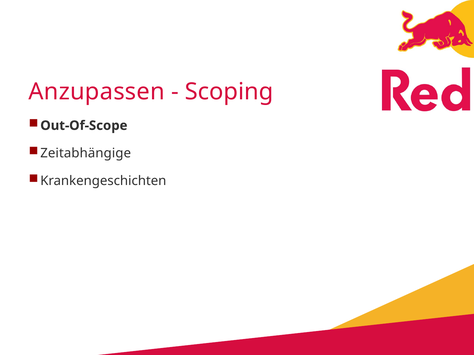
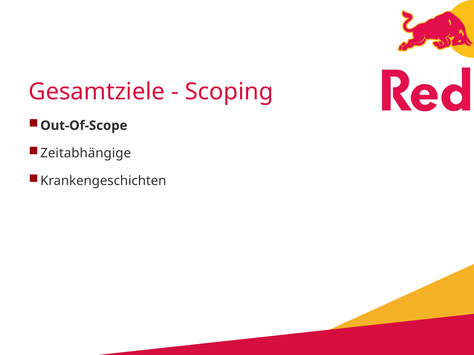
Anzupassen: Anzupassen -> Gesamtziele
